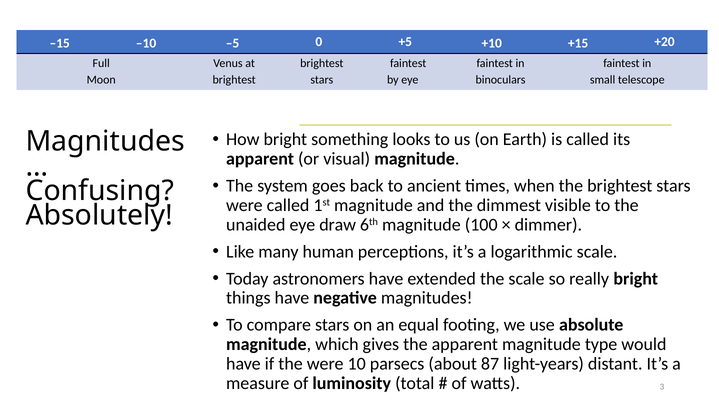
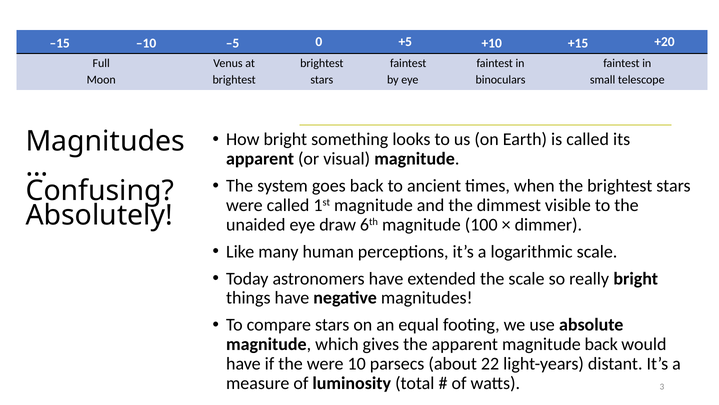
magnitude type: type -> back
87: 87 -> 22
